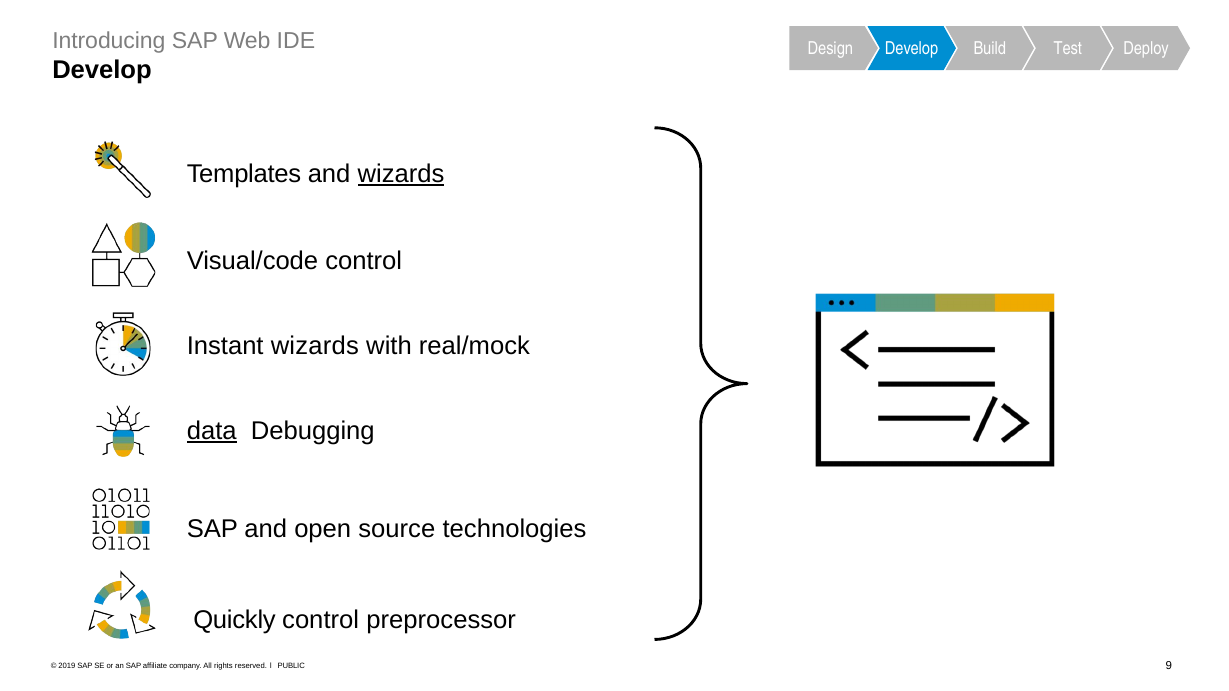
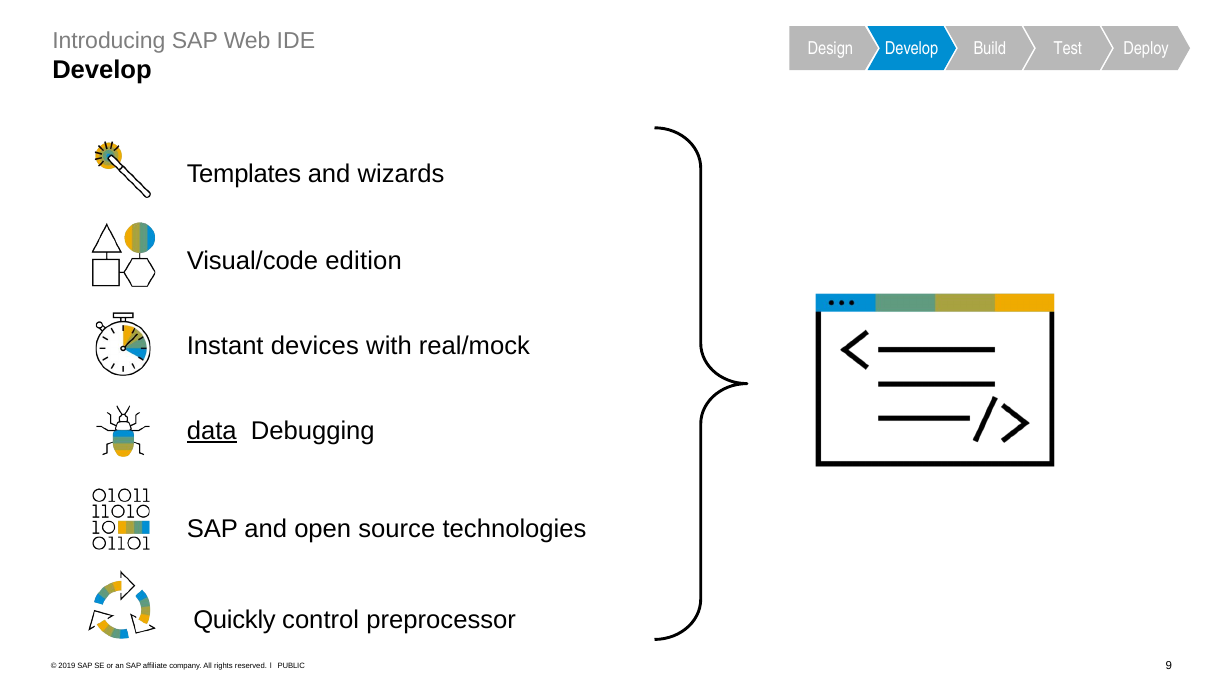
wizards at (401, 174) underline: present -> none
Visual/code control: control -> edition
Instant wizards: wizards -> devices
